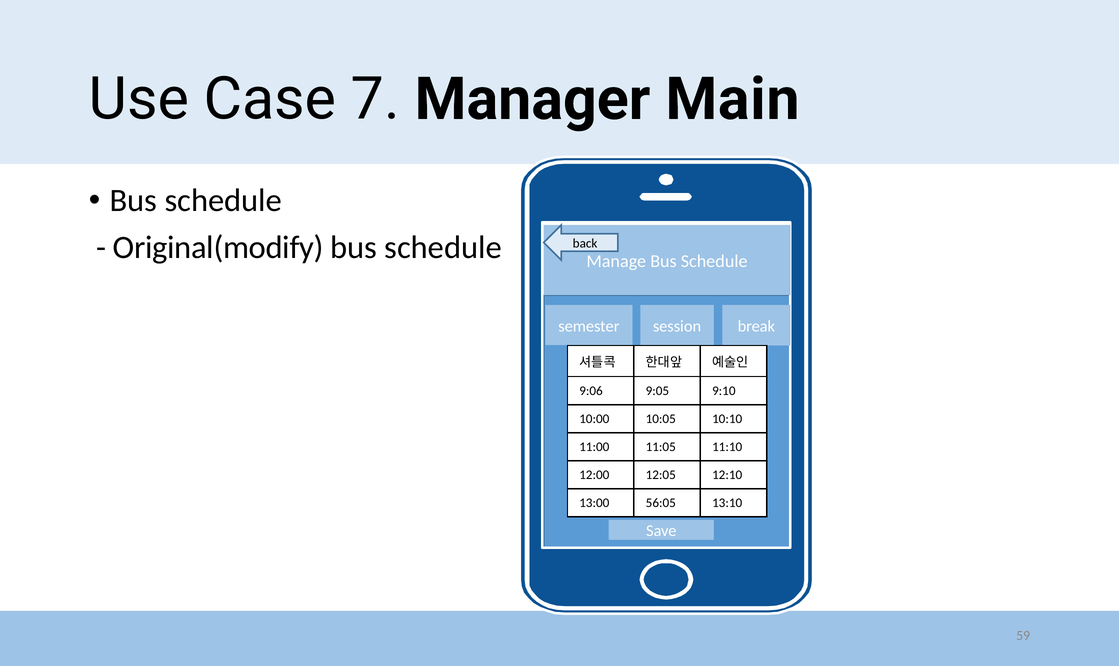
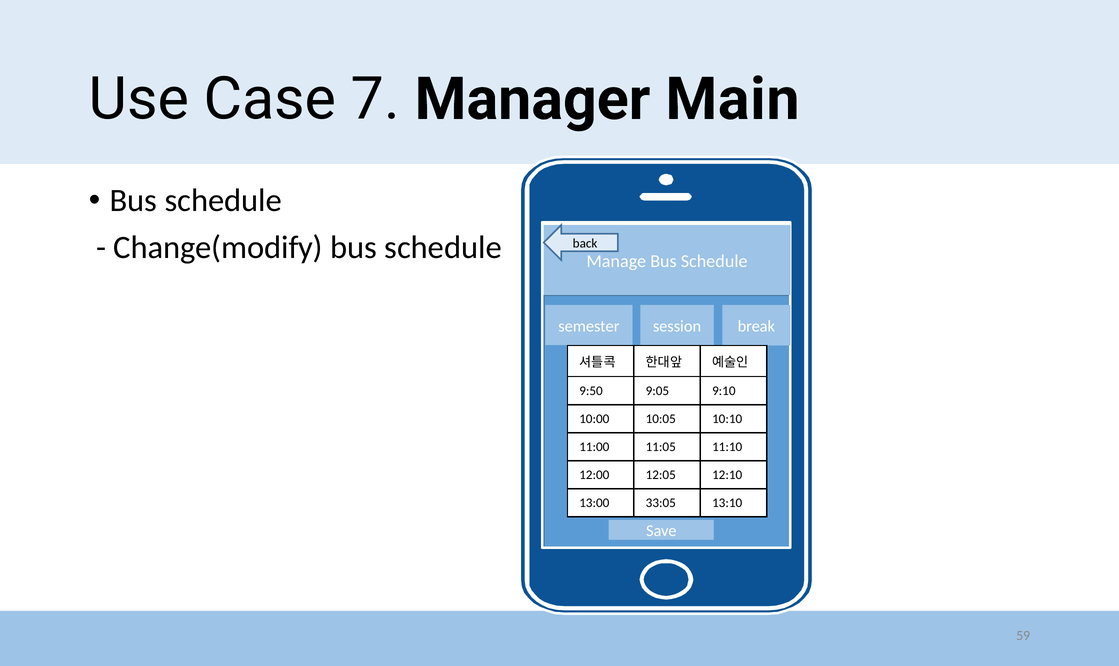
Original(modify: Original(modify -> Change(modify
9:06: 9:06 -> 9:50
56:05: 56:05 -> 33:05
